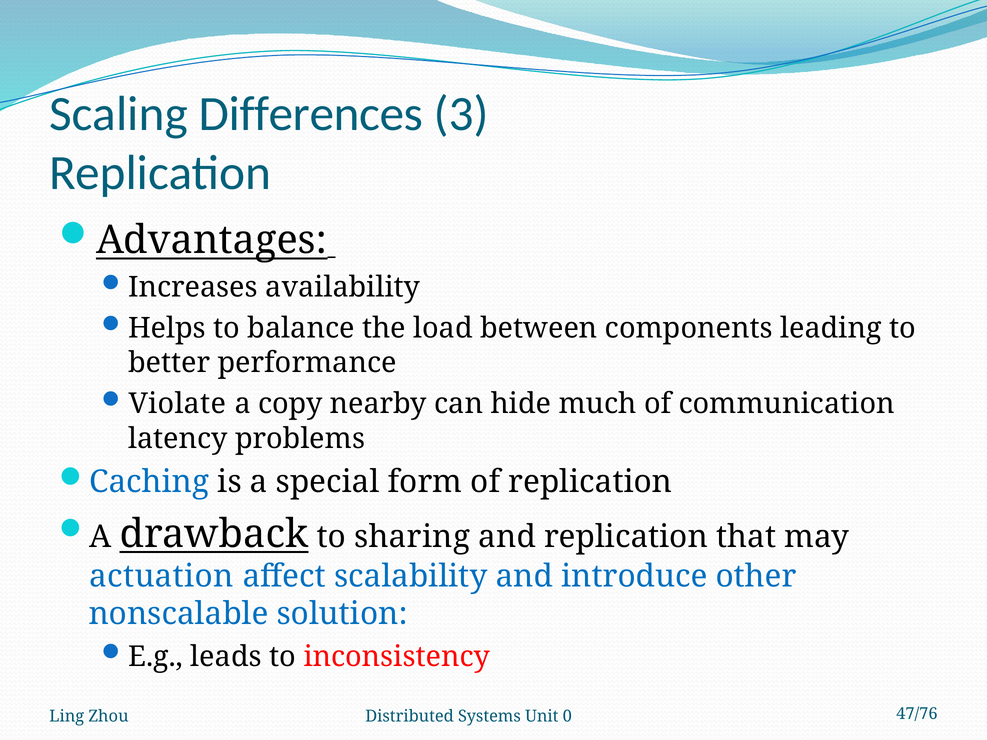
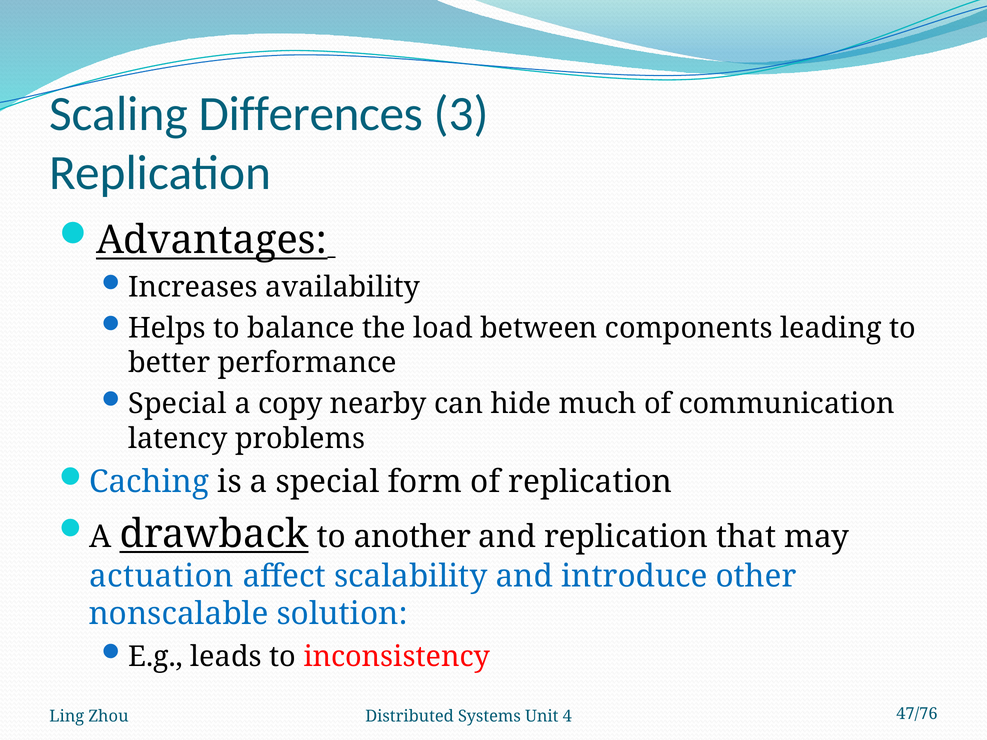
Violate at (177, 404): Violate -> Special
sharing: sharing -> another
0: 0 -> 4
